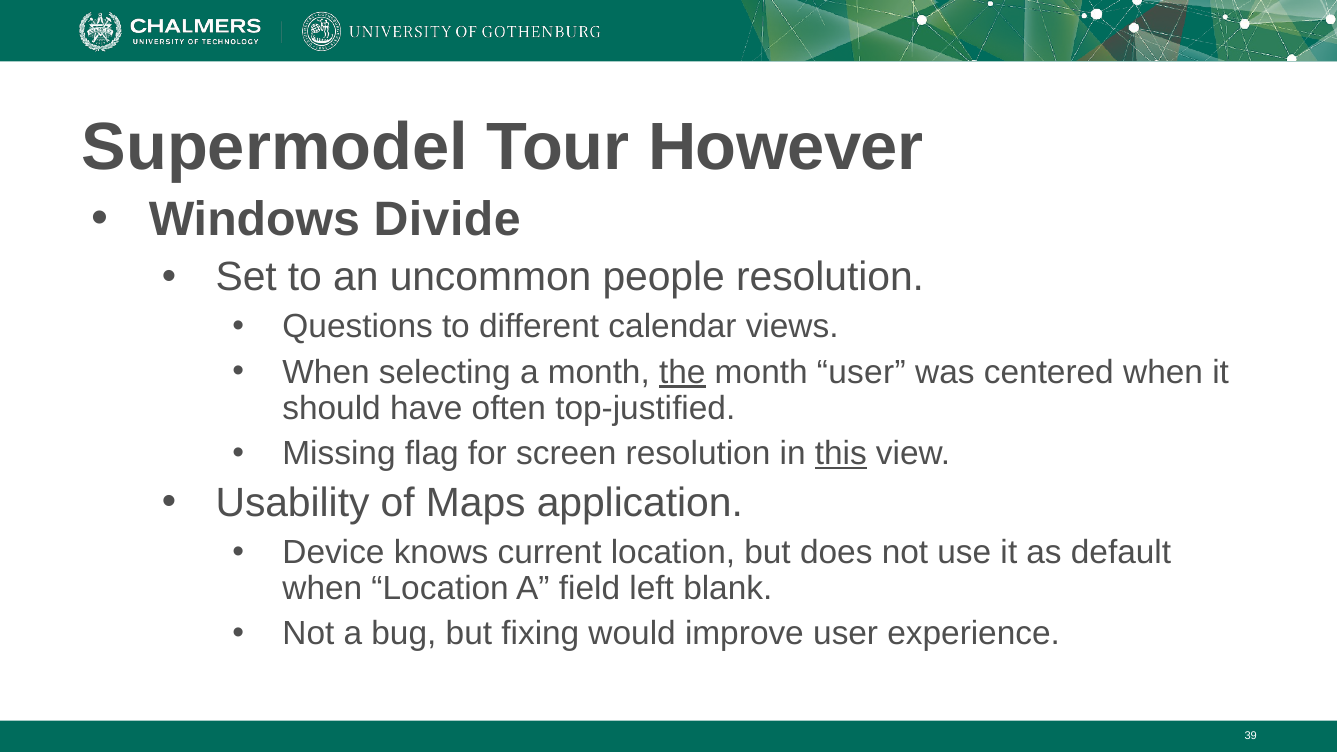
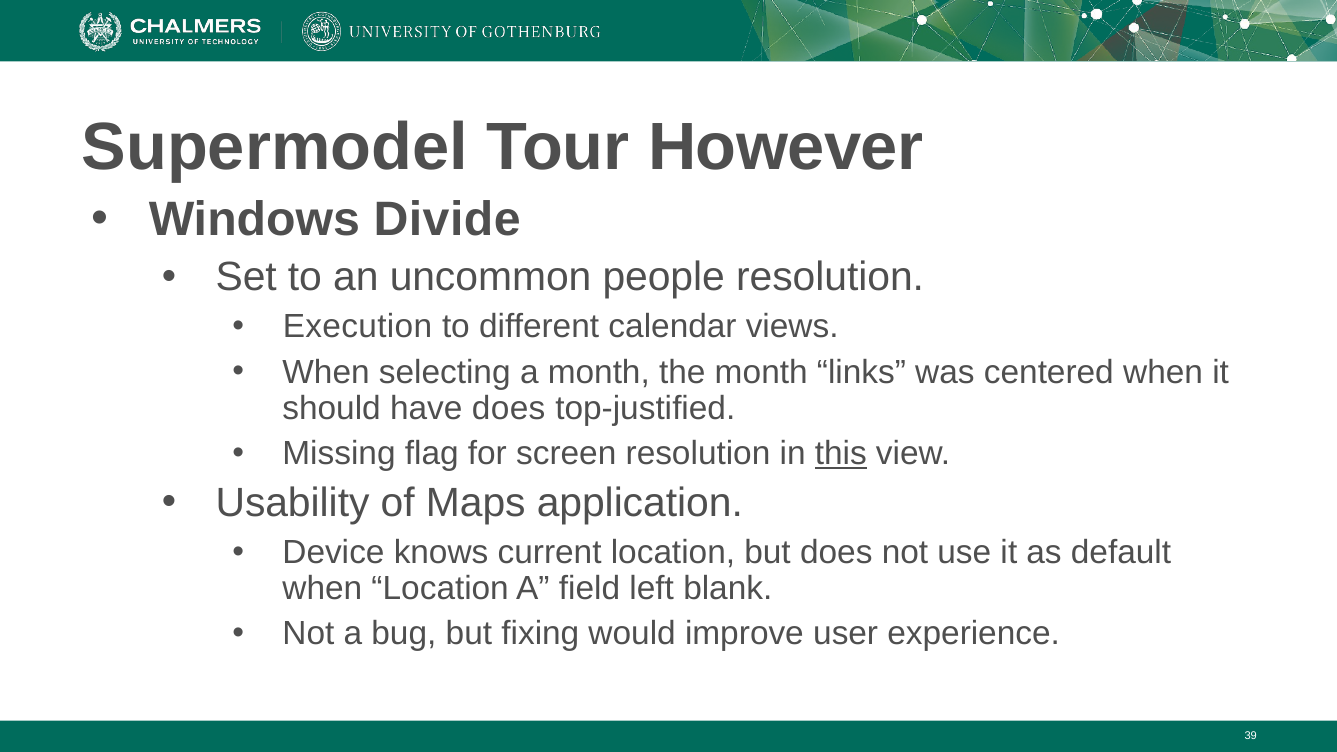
Questions: Questions -> Execution
the underline: present -> none
month user: user -> links
have often: often -> does
